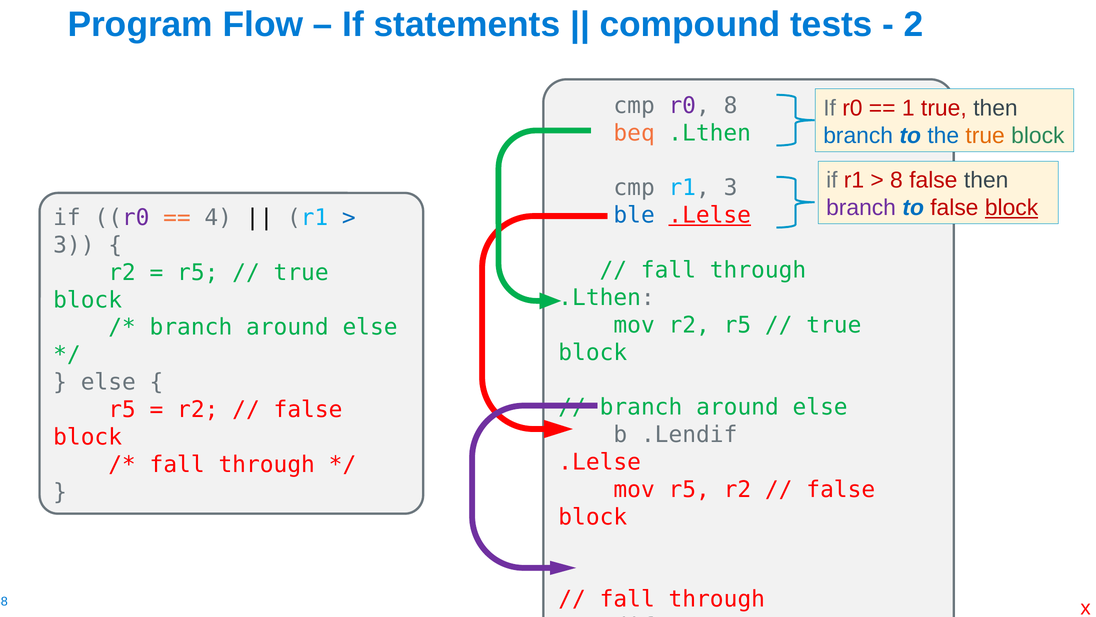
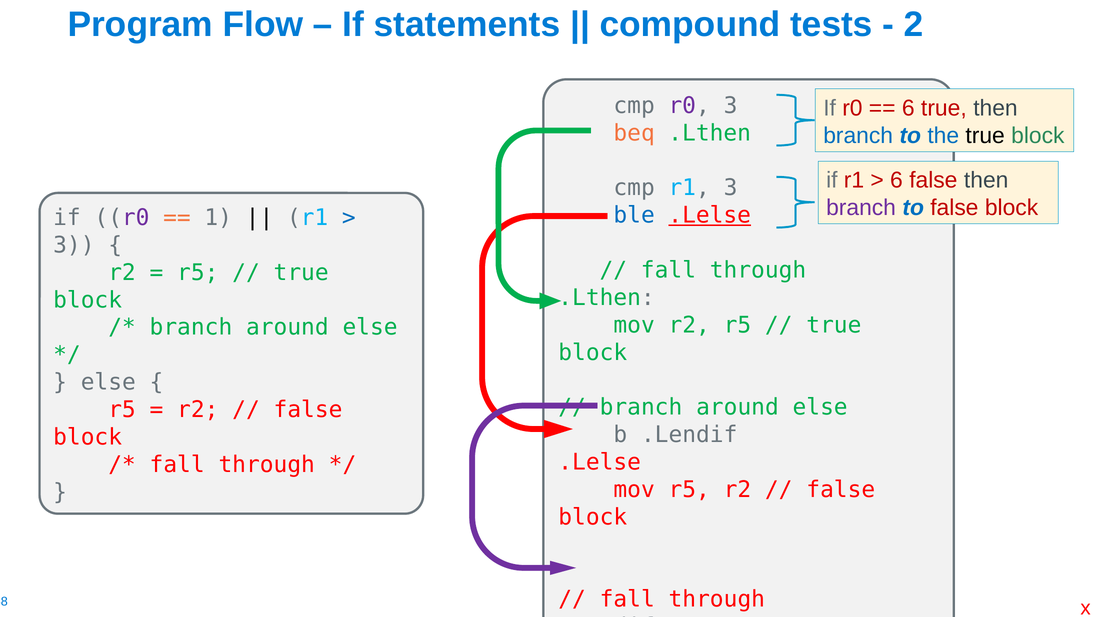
r0 8: 8 -> 3
1 at (908, 108): 1 -> 6
true at (985, 135) colour: orange -> black
8 at (896, 180): 8 -> 6
block at (1012, 208) underline: present -> none
4: 4 -> 1
